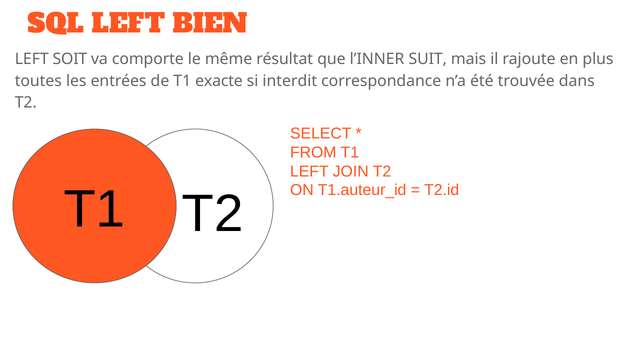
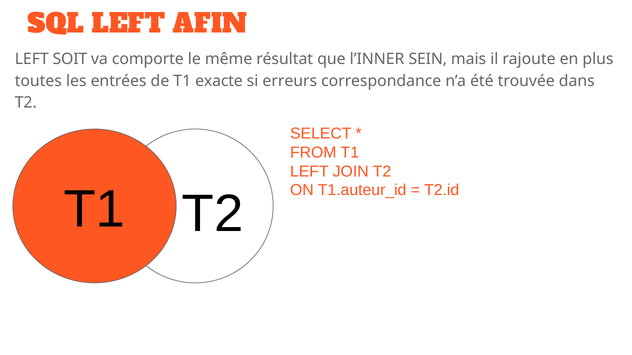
BIEN: BIEN -> AFIN
SUIT: SUIT -> SEIN
interdit: interdit -> erreurs
